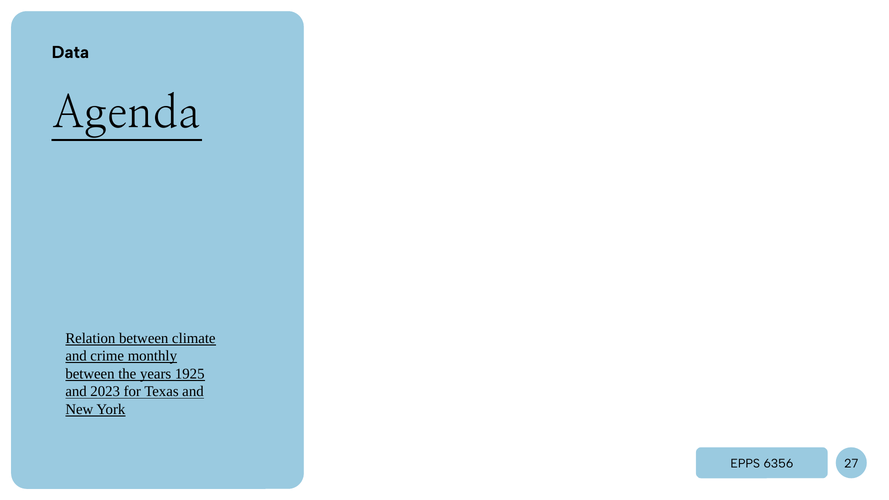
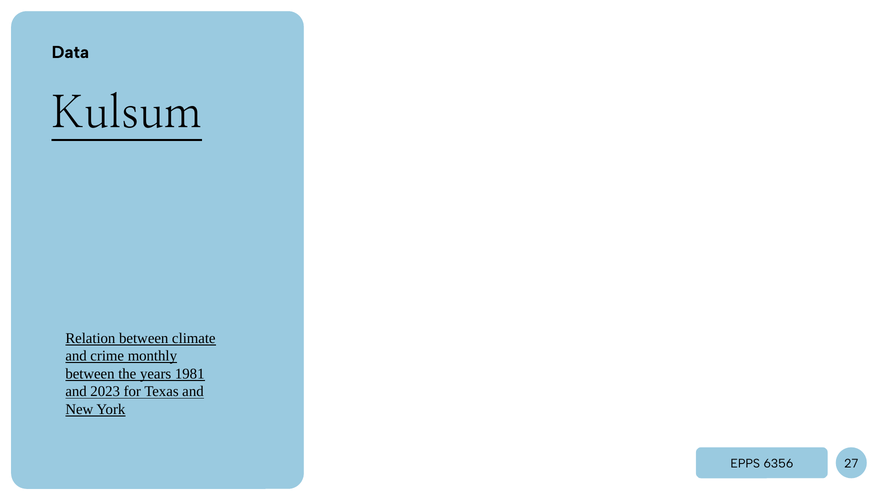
Agenda: Agenda -> Kulsum
1925: 1925 -> 1981
